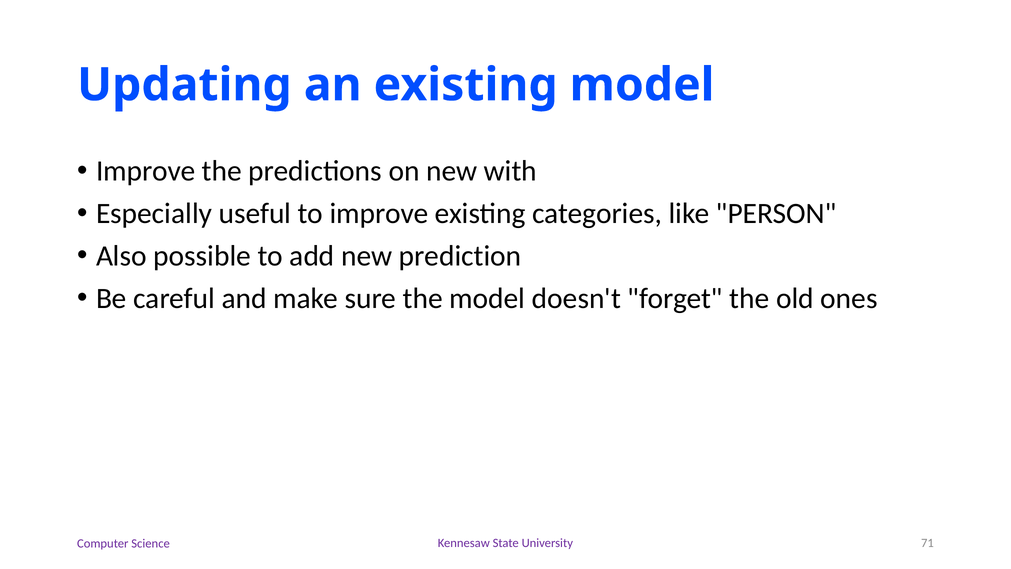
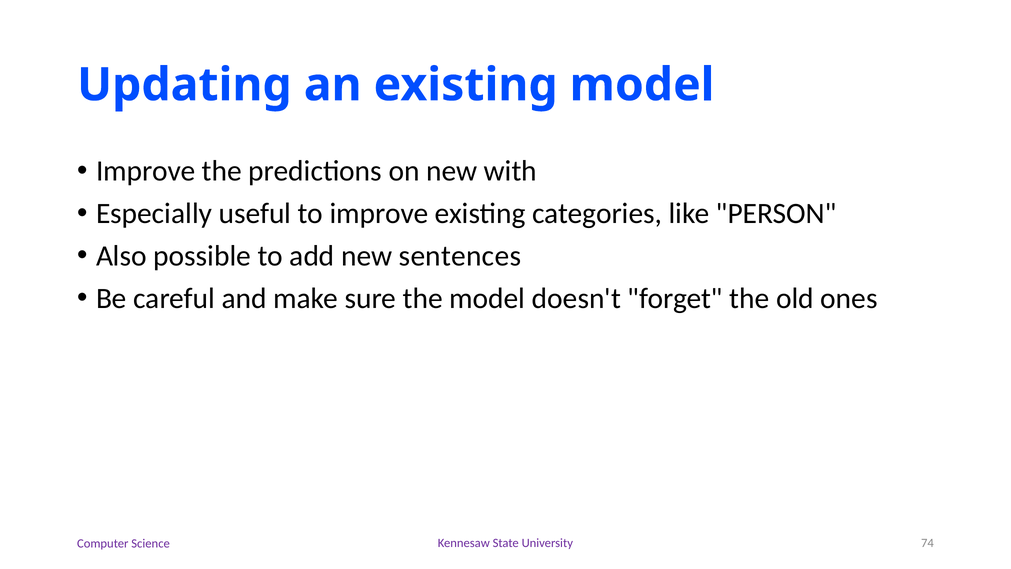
prediction: prediction -> sentences
71: 71 -> 74
